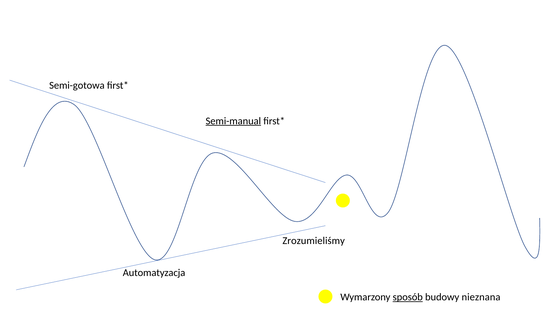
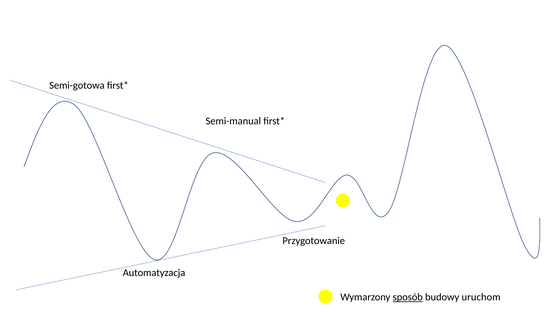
Semi-manual underline: present -> none
Zrozumieliśmy: Zrozumieliśmy -> Przygotowanie
nieznana: nieznana -> uruchom
